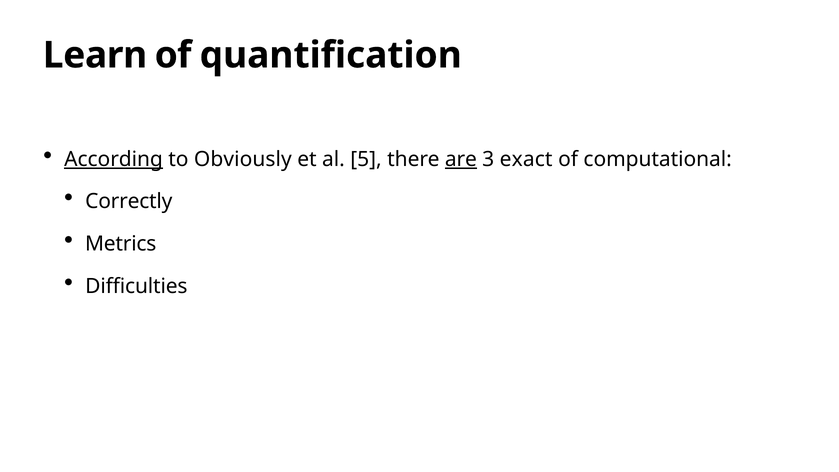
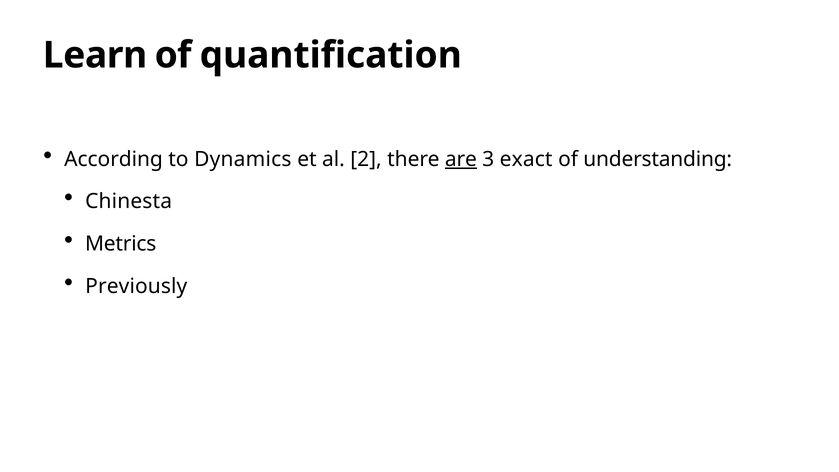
According underline: present -> none
Obviously: Obviously -> Dynamics
5: 5 -> 2
computational: computational -> understanding
Correctly: Correctly -> Chinesta
Difficulties: Difficulties -> Previously
